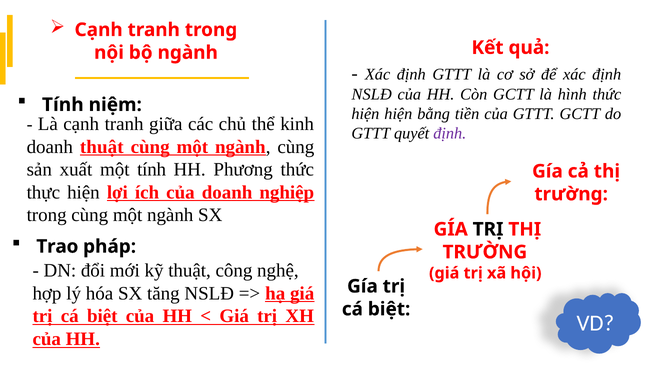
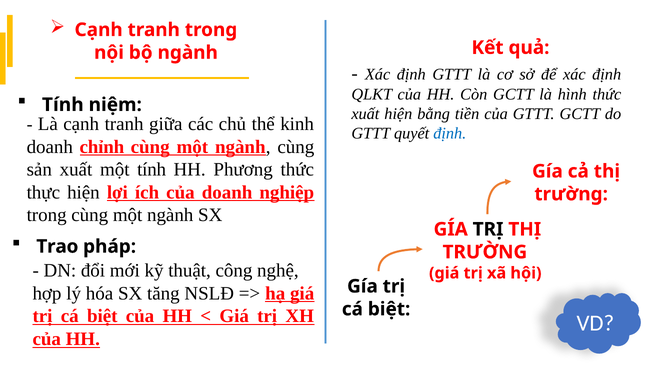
NSLĐ at (372, 95): NSLĐ -> QLKT
hiện at (365, 114): hiện -> xuất
định at (450, 134) colour: purple -> blue
doanh thuật: thuật -> chỉnh
